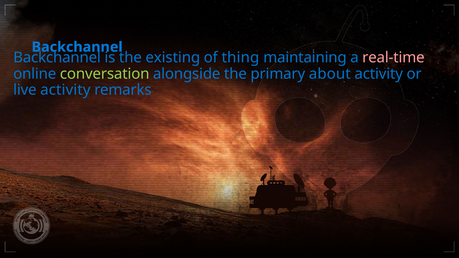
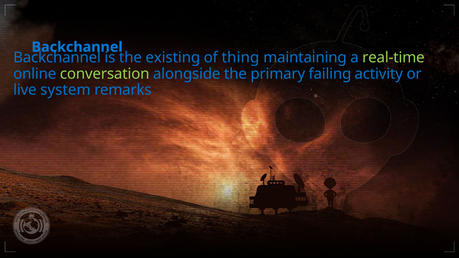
real-time colour: pink -> light green
about: about -> failing
live activity: activity -> system
